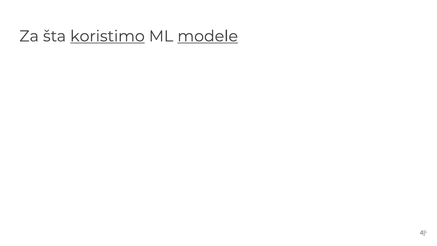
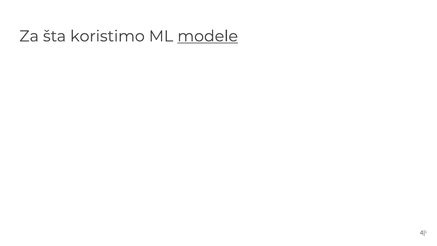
koristimo underline: present -> none
